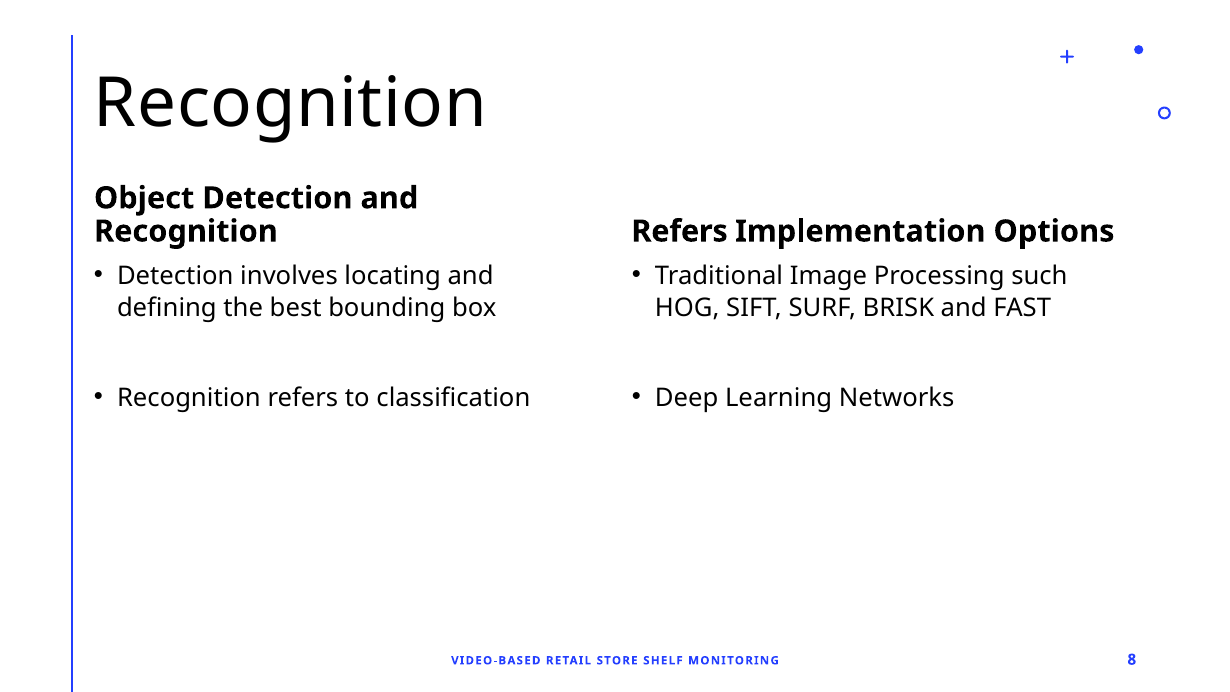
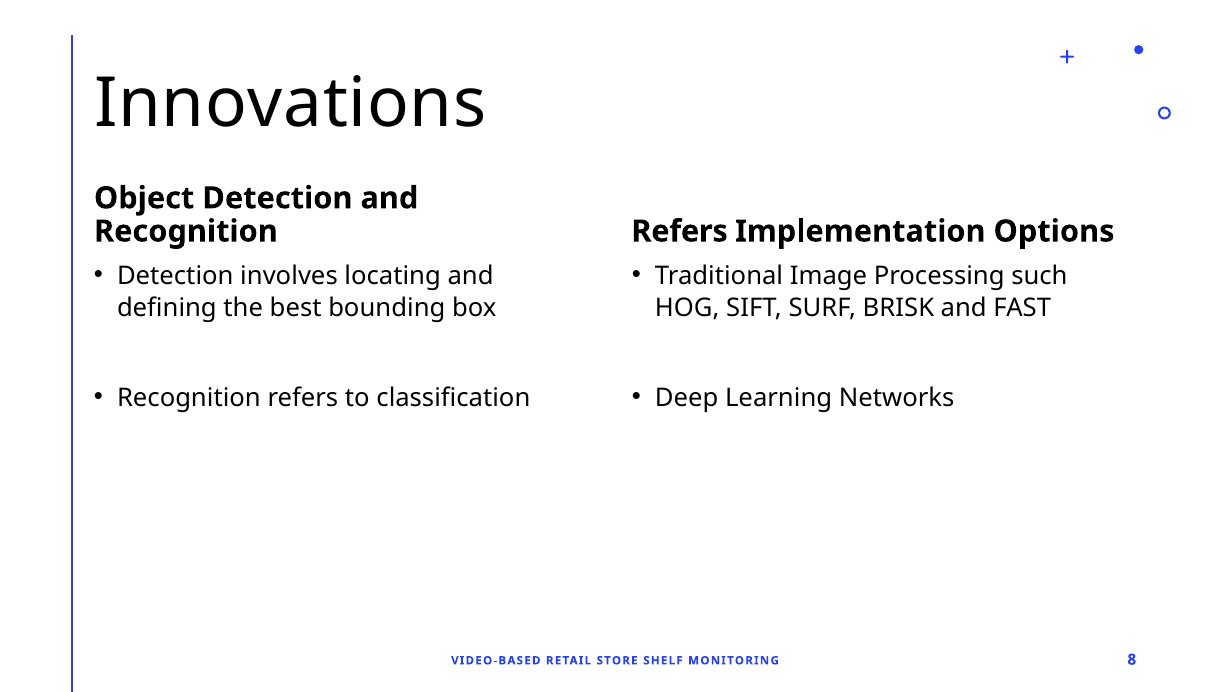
Recognition at (290, 103): Recognition -> Innovations
